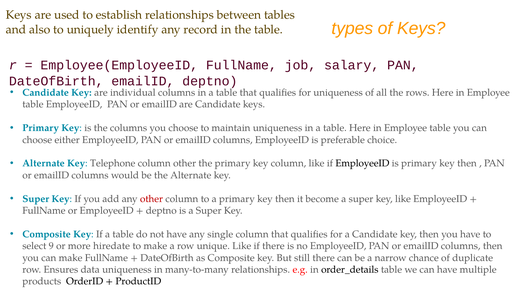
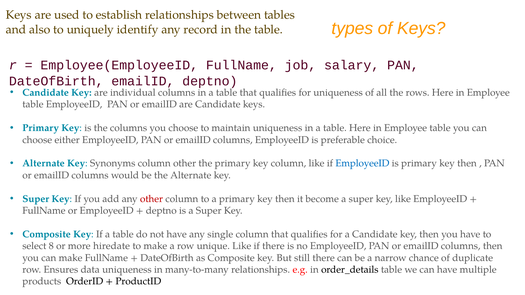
Telephone: Telephone -> Synonyms
EmployeeID at (362, 164) colour: black -> blue
9: 9 -> 8
